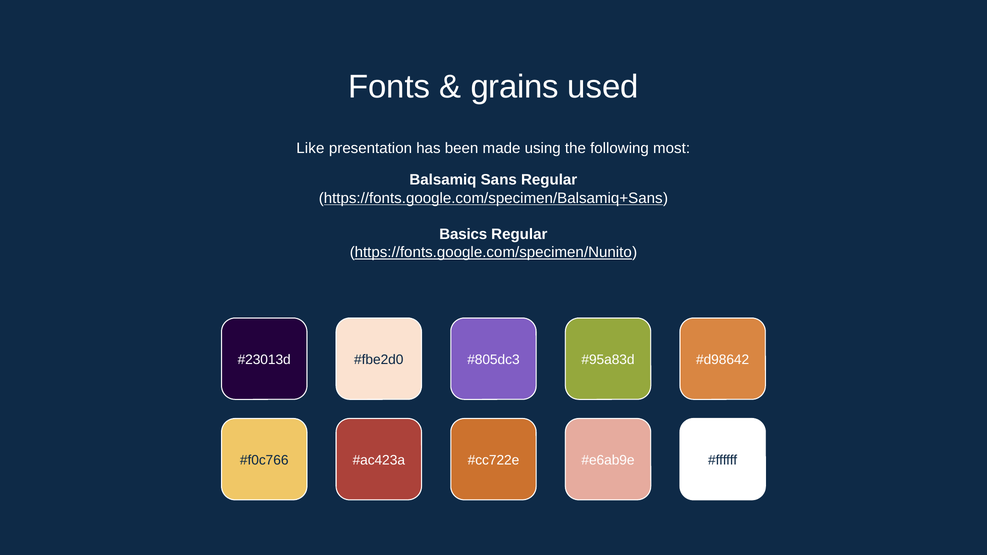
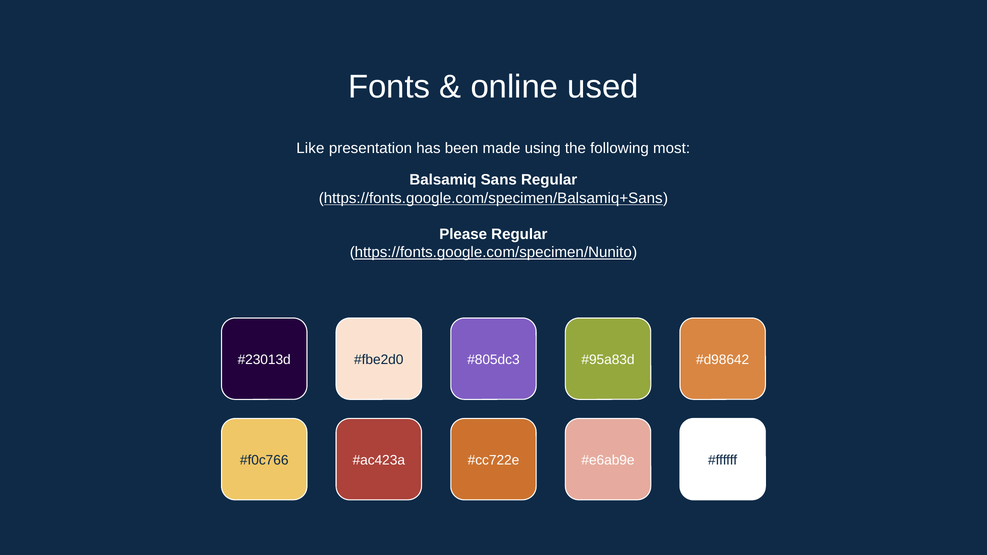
grains: grains -> online
Basics: Basics -> Please
